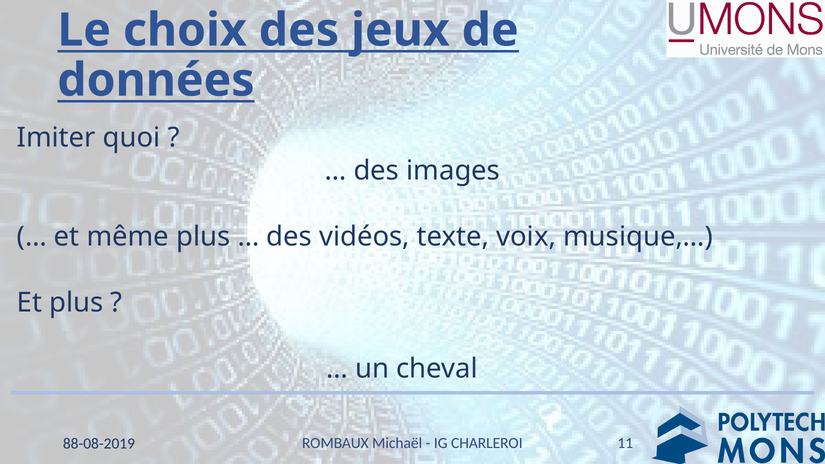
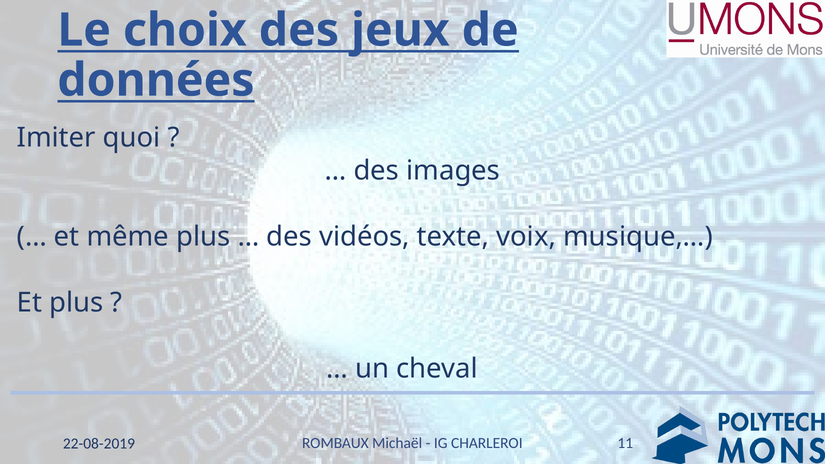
88-08-2019: 88-08-2019 -> 22-08-2019
